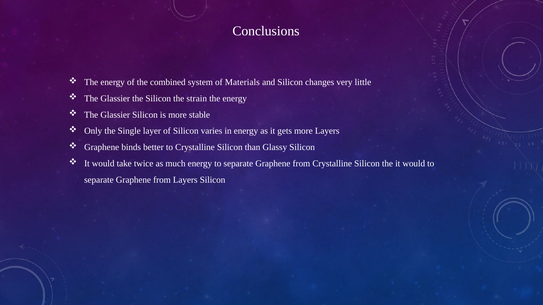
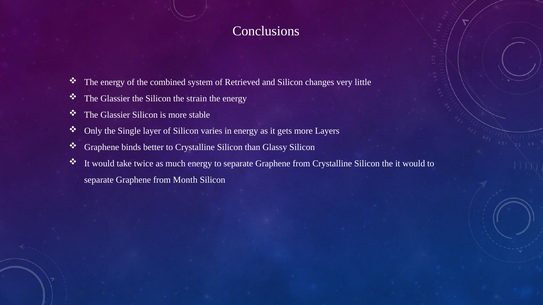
Materials: Materials -> Retrieved
from Layers: Layers -> Month
